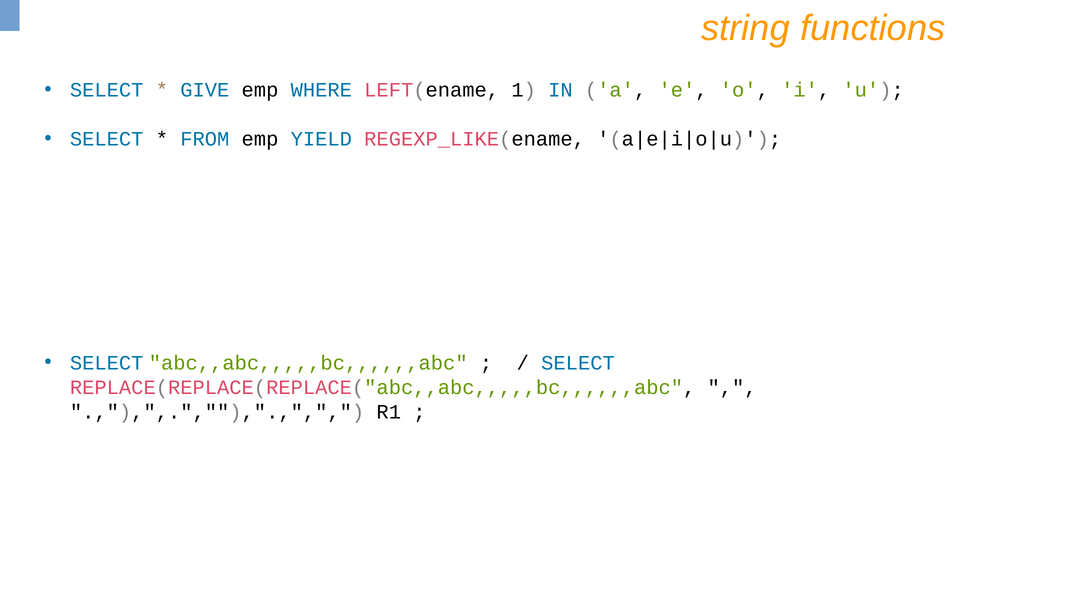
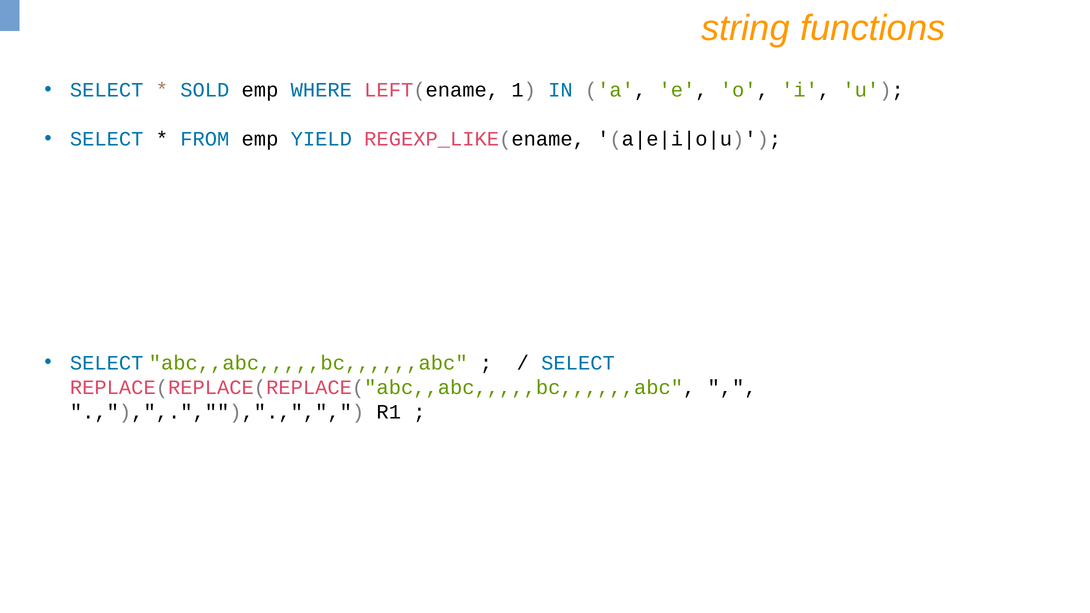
GIVE: GIVE -> SOLD
